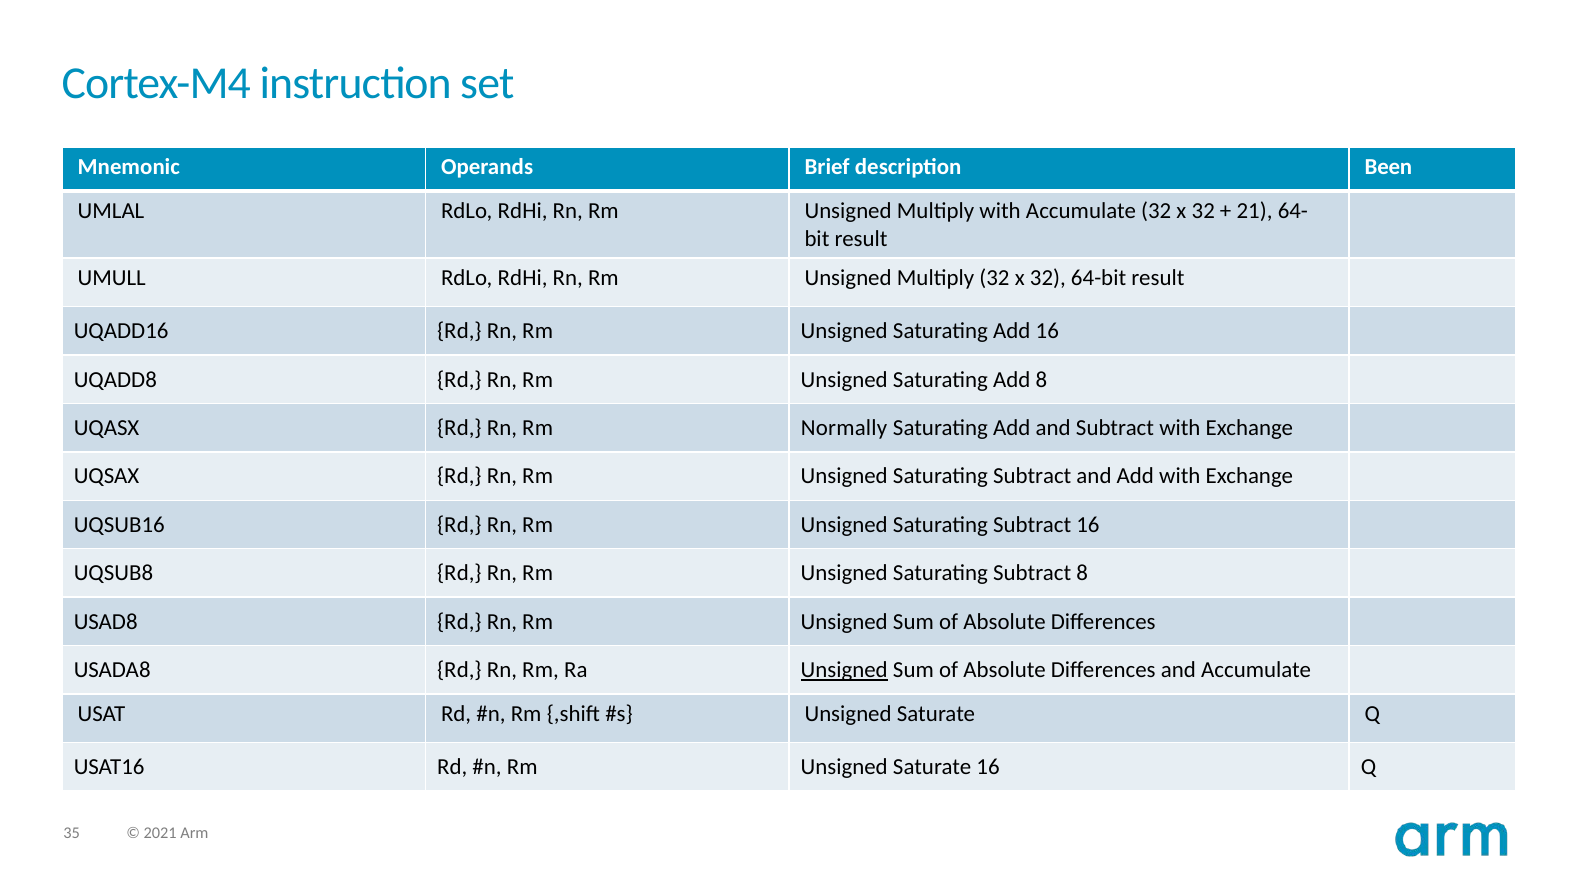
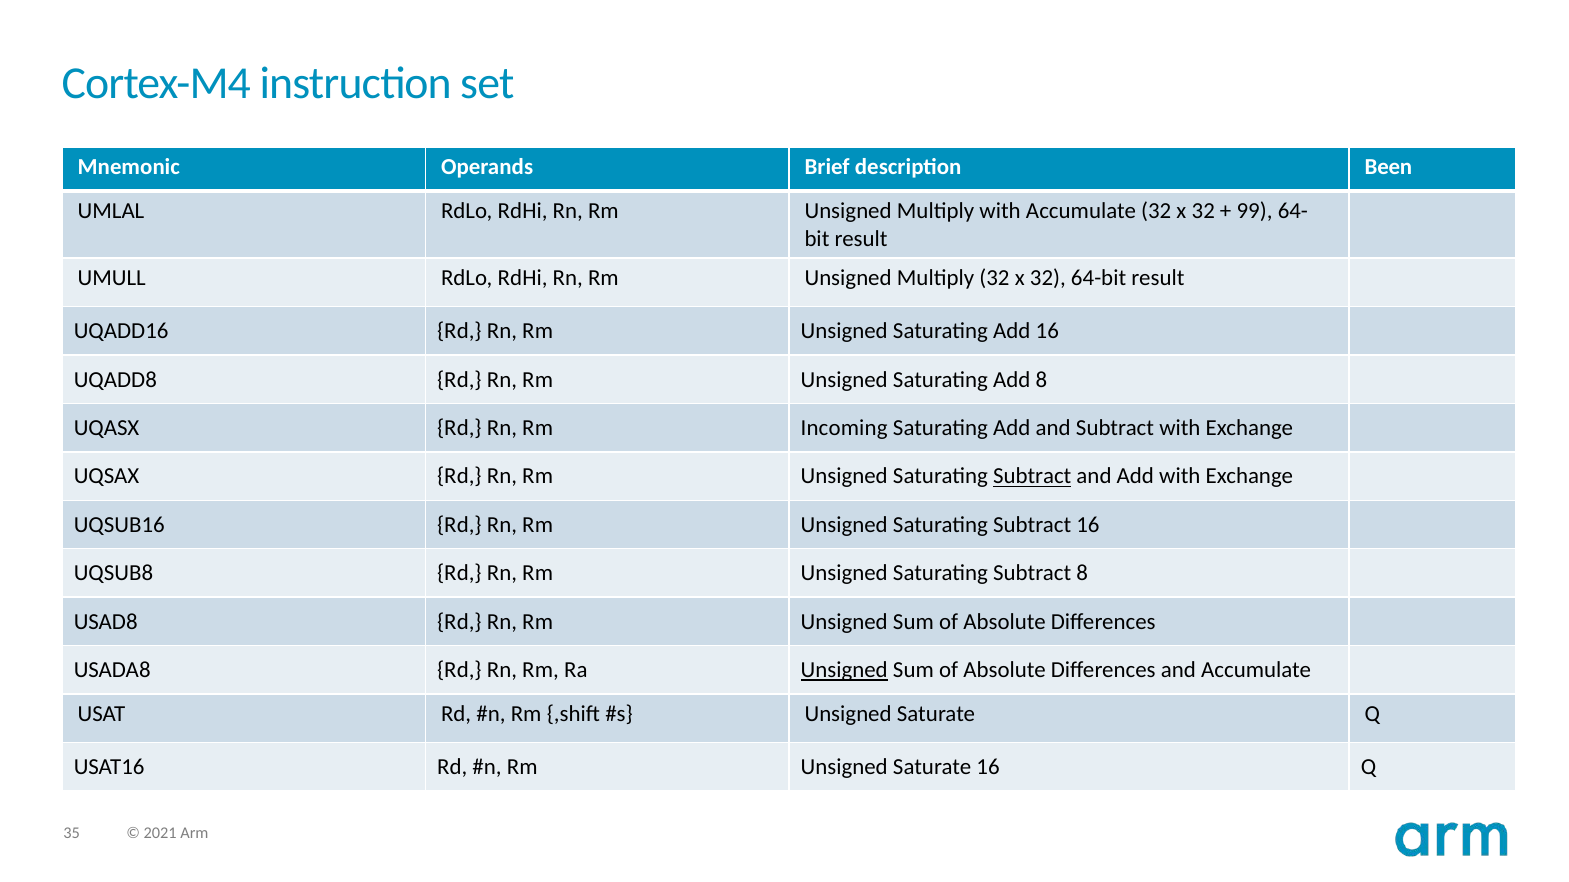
21: 21 -> 99
Normally: Normally -> Incoming
Subtract at (1032, 477) underline: none -> present
